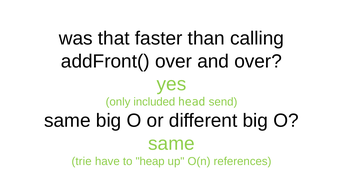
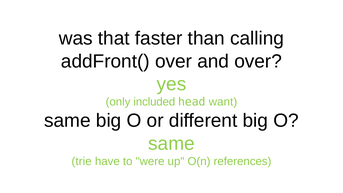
send: send -> want
heap: heap -> were
